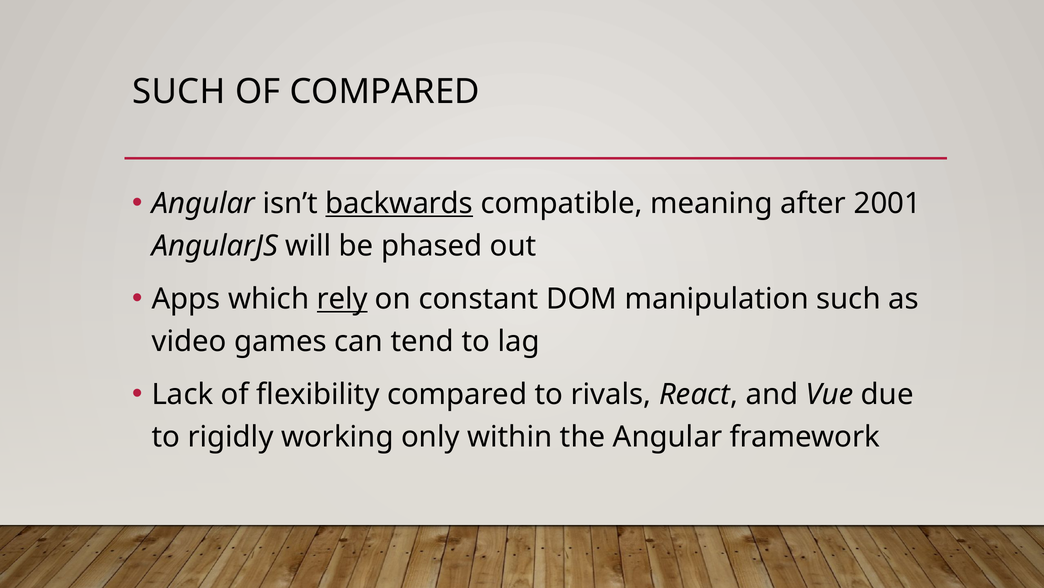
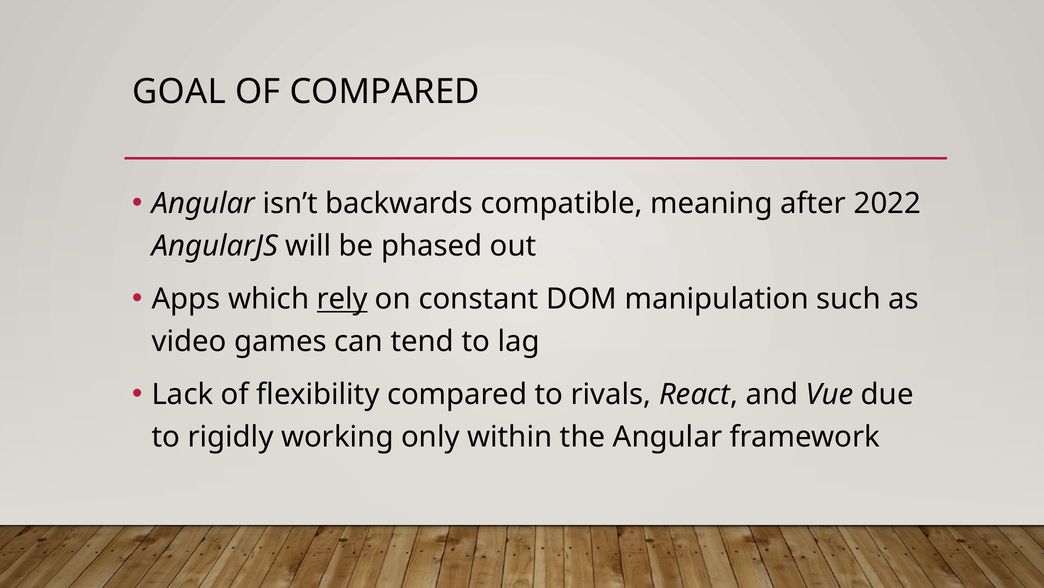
SUCH at (179, 91): SUCH -> GOAL
backwards underline: present -> none
2001: 2001 -> 2022
